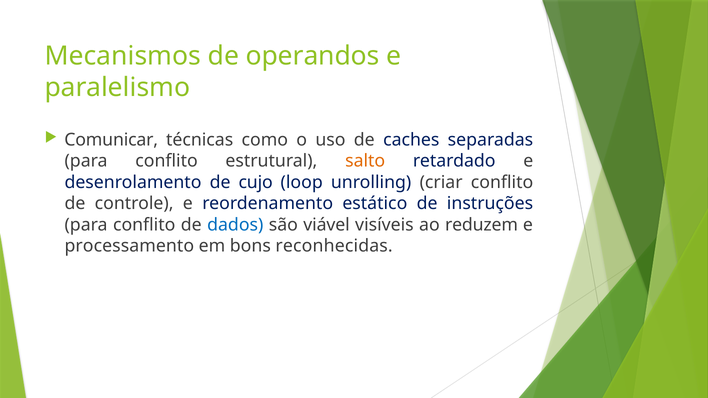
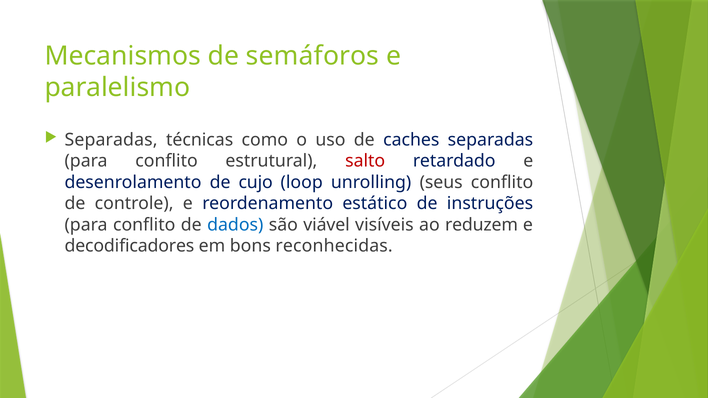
operandos: operandos -> semáforos
Comunicar at (111, 140): Comunicar -> Separadas
salto colour: orange -> red
criar: criar -> seus
processamento: processamento -> decodificadores
